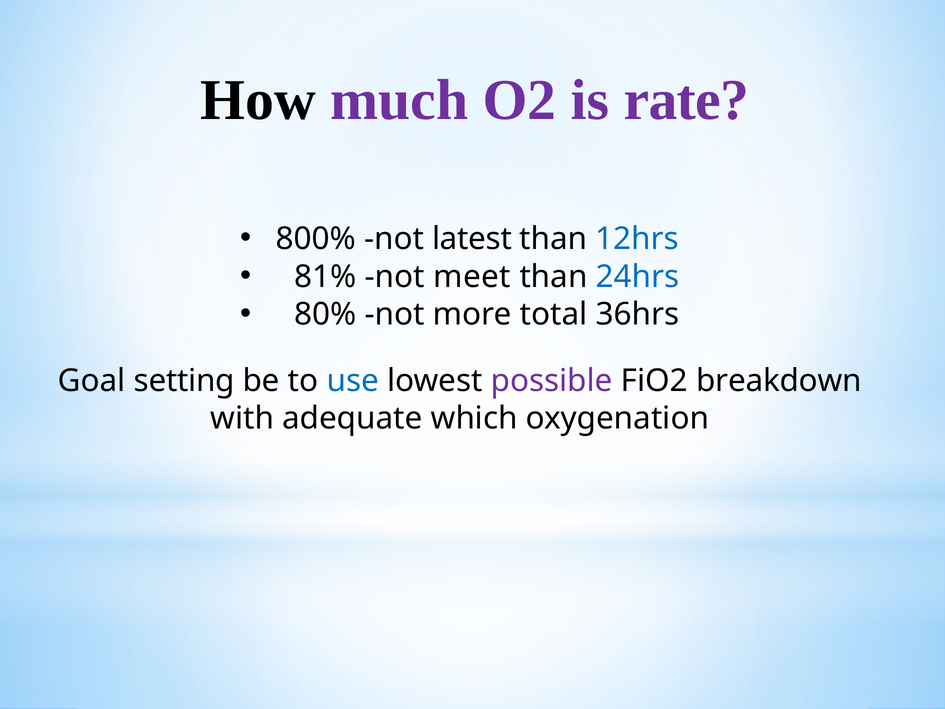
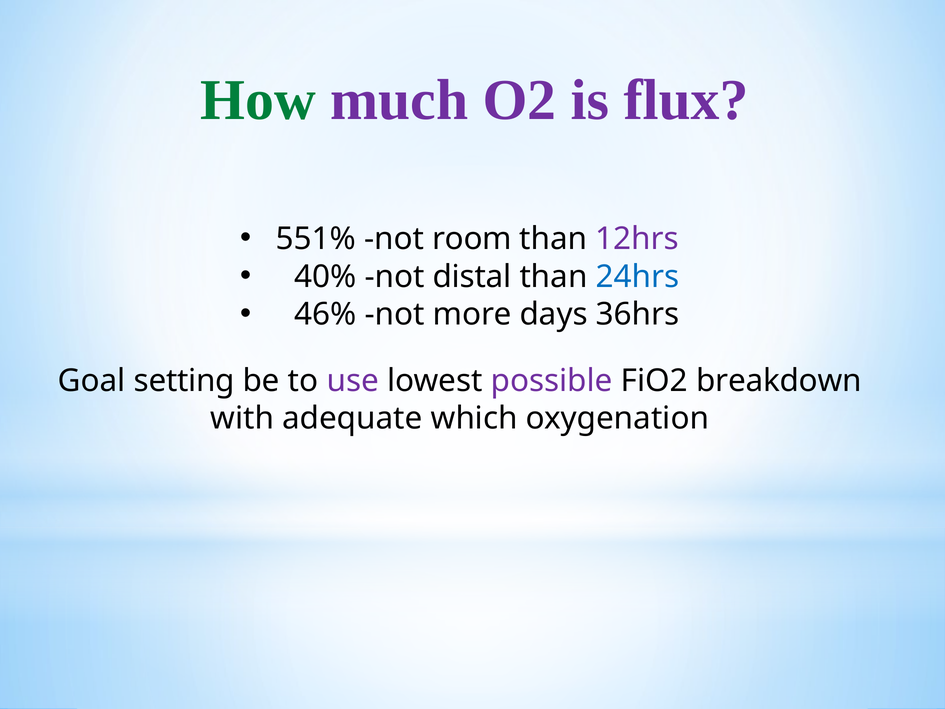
How colour: black -> green
rate: rate -> flux
800%: 800% -> 551%
latest: latest -> room
12hrs colour: blue -> purple
81%: 81% -> 40%
meet: meet -> distal
80%: 80% -> 46%
total: total -> days
use colour: blue -> purple
